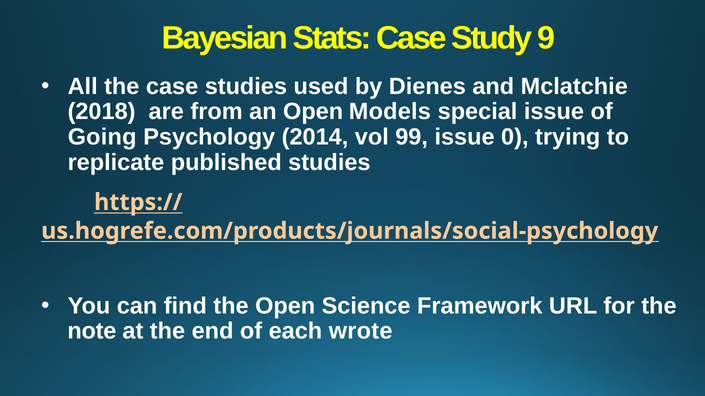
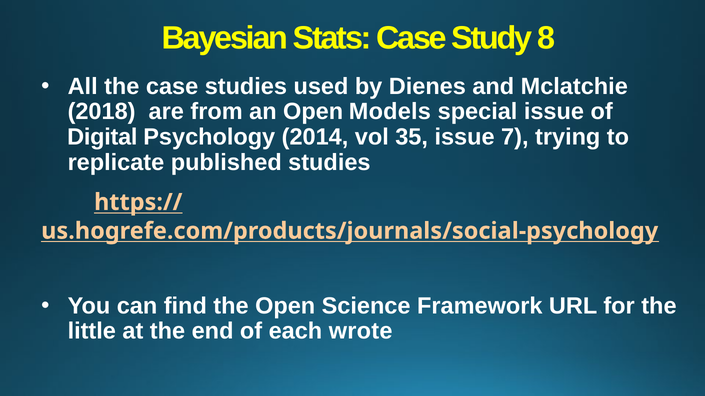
9: 9 -> 8
Going: Going -> Digital
99: 99 -> 35
0: 0 -> 7
note: note -> little
